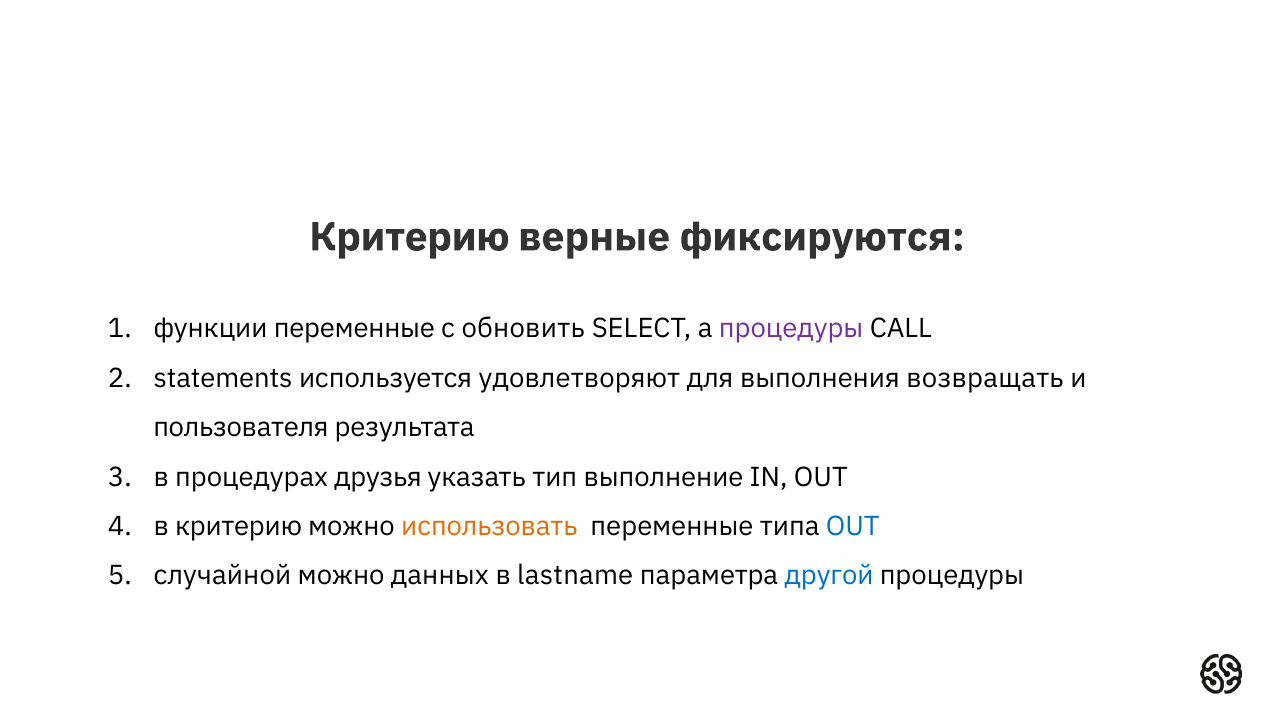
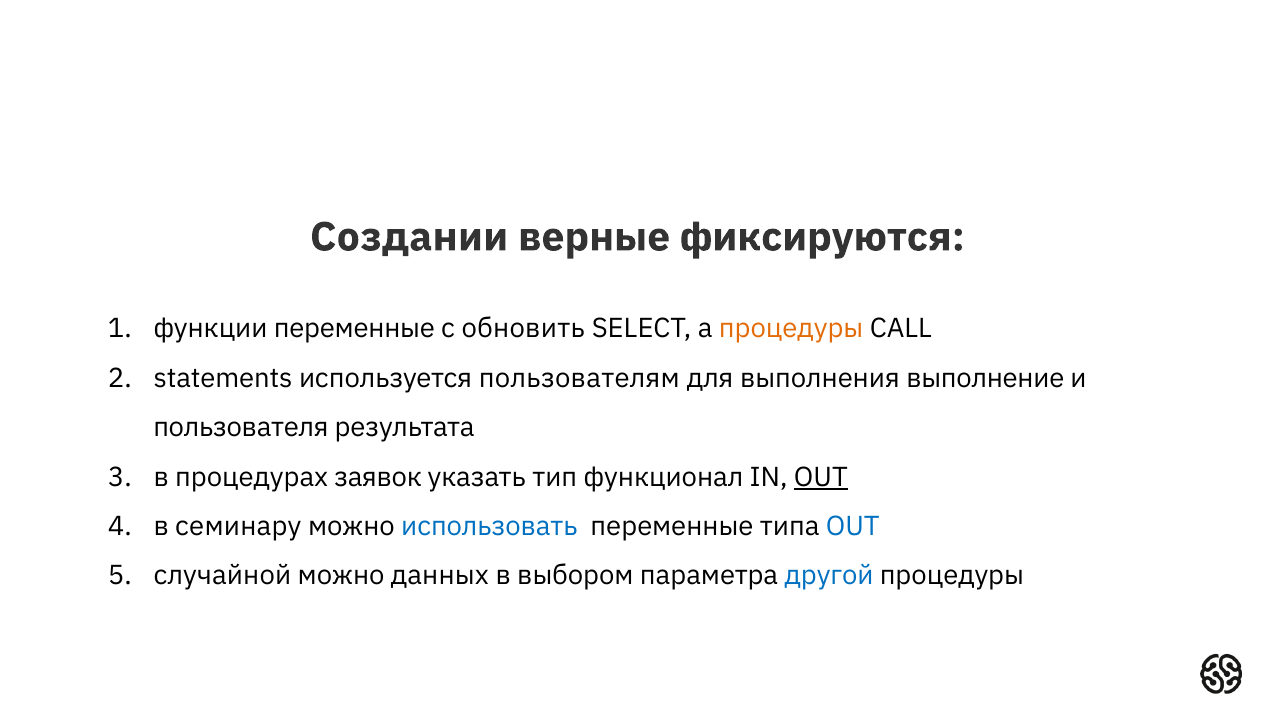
Критерию at (409, 237): Критерию -> Создании
процедуры at (791, 329) colour: purple -> orange
удовлетворяют: удовлетворяют -> пользователям
возвращать: возвращать -> выполнение
друзья: друзья -> заявок
выполнение: выполнение -> функционал
OUT at (821, 477) underline: none -> present
в критерию: критерию -> семинару
использовать colour: orange -> blue
lastname: lastname -> выбором
